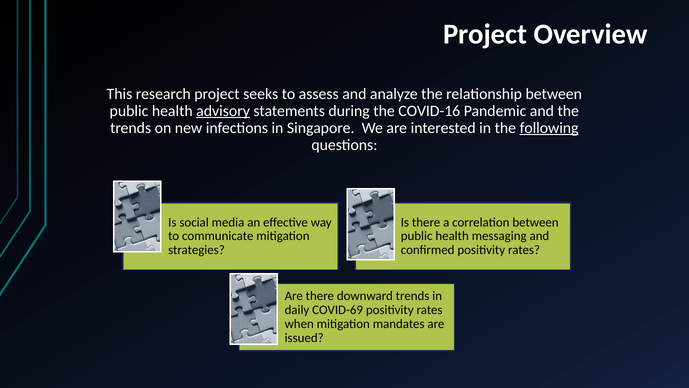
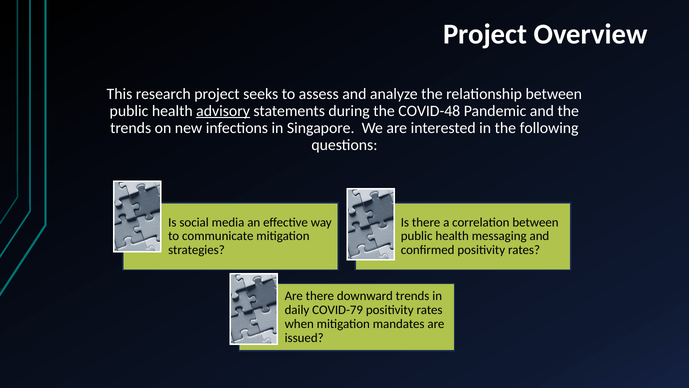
COVID-16: COVID-16 -> COVID-48
following underline: present -> none
COVID-69: COVID-69 -> COVID-79
